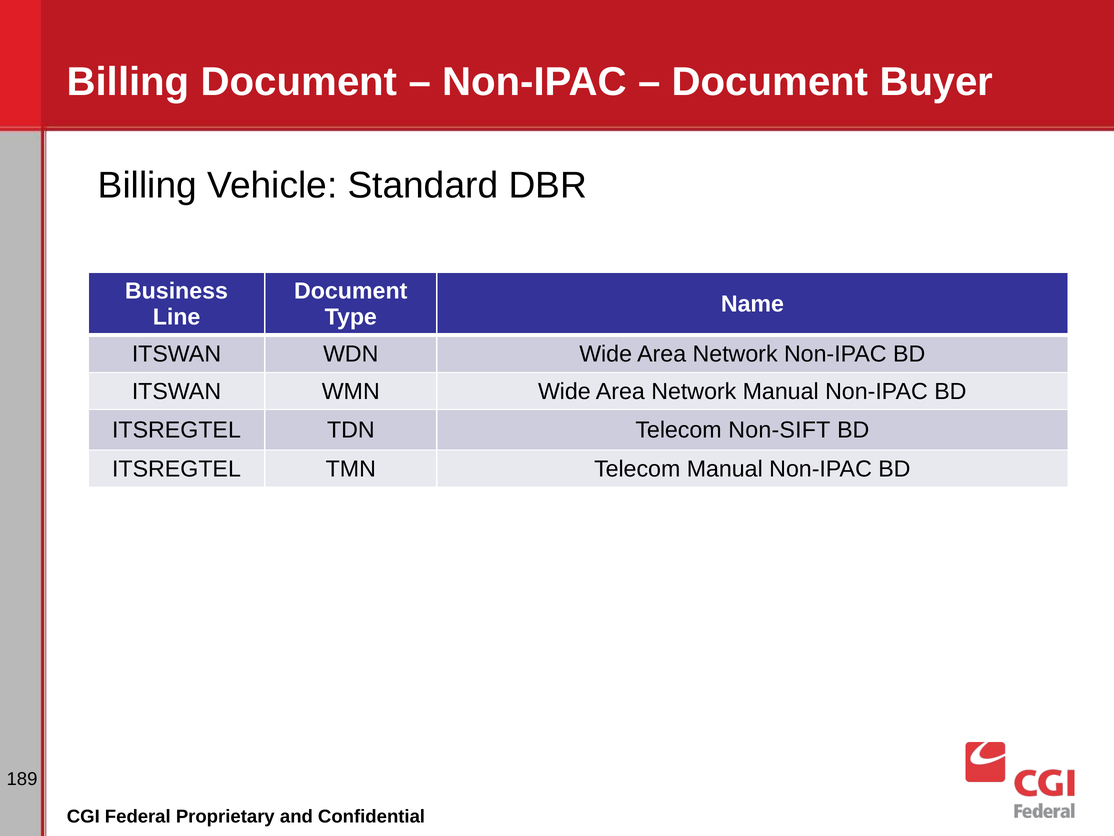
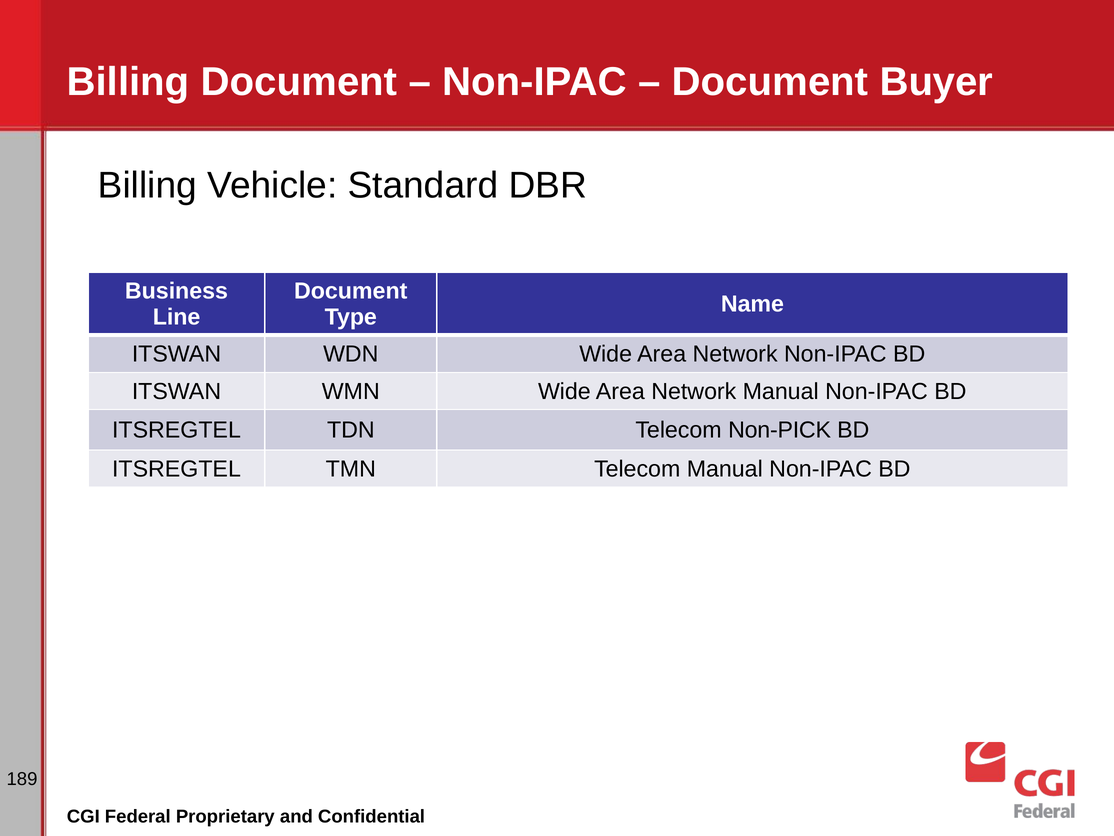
Non-SIFT: Non-SIFT -> Non-PICK
